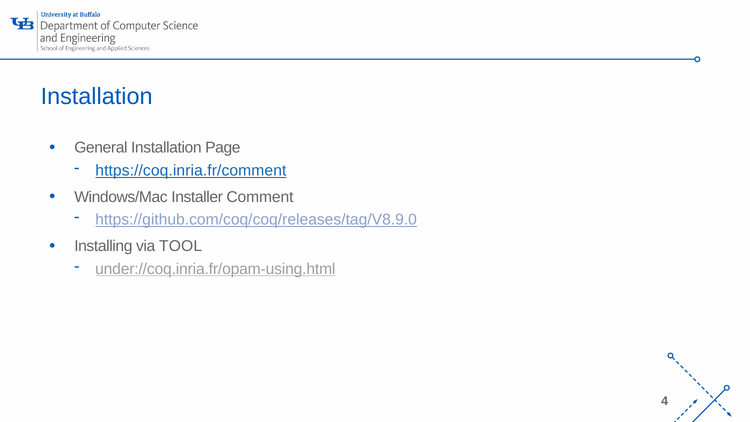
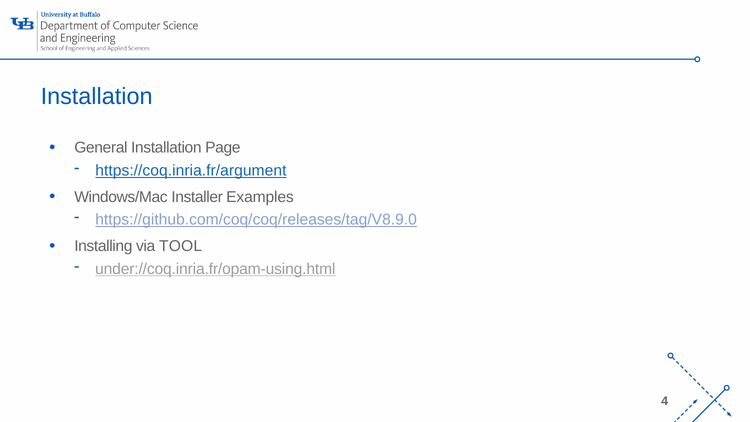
https://coq.inria.fr/comment: https://coq.inria.fr/comment -> https://coq.inria.fr/argument
Comment: Comment -> Examples
